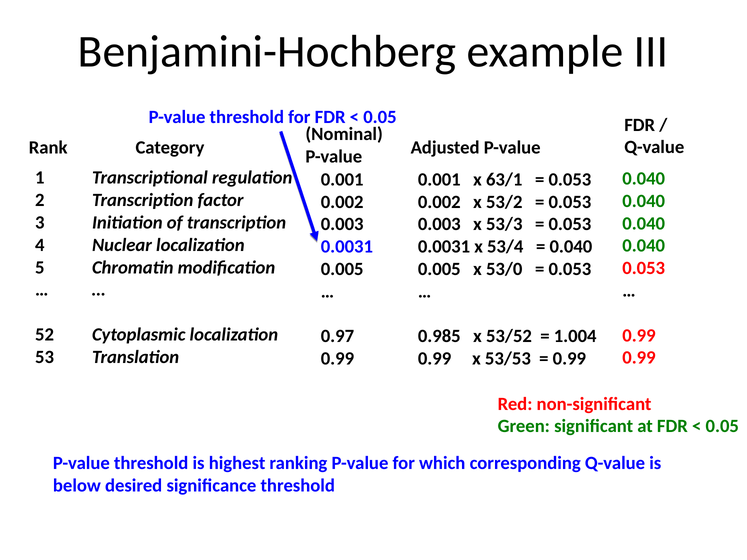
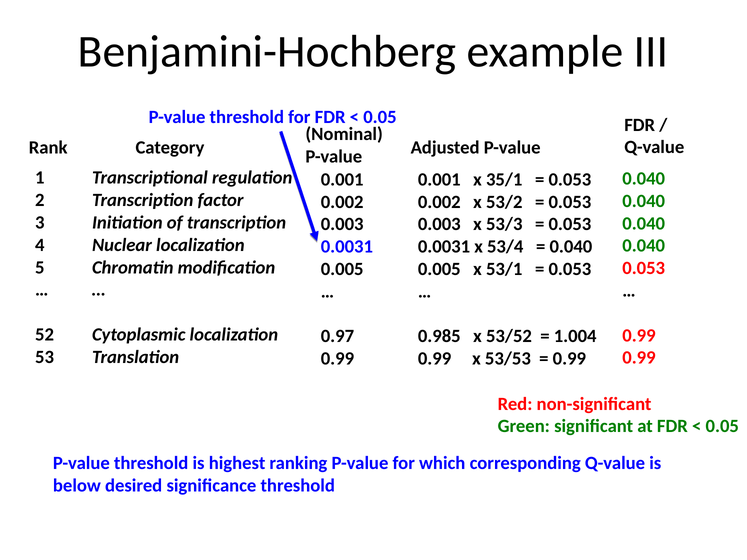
63/1: 63/1 -> 35/1
53/0: 53/0 -> 53/1
